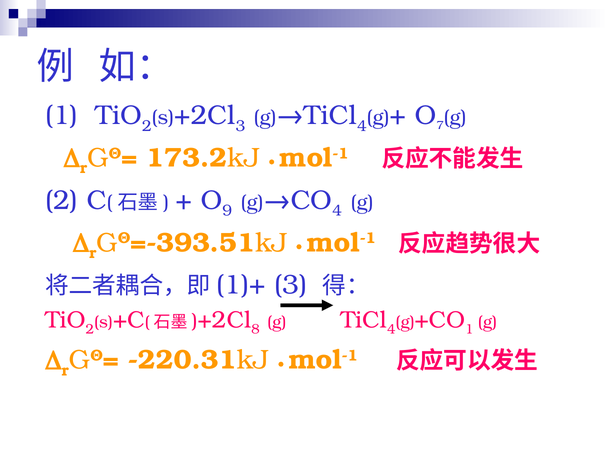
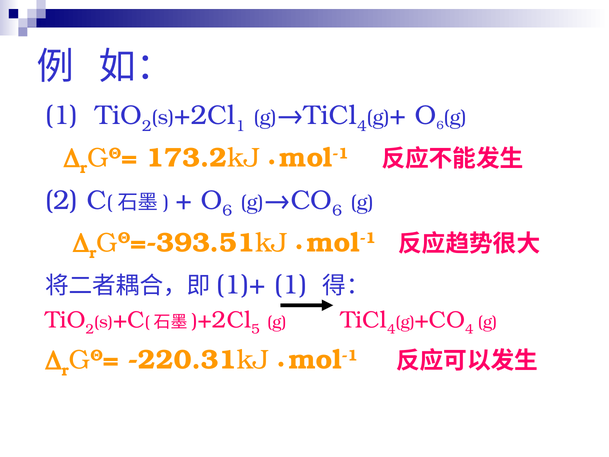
3 at (240, 126): 3 -> 1
7 at (440, 125): 7 -> 6
9 at (227, 211): 9 -> 6
4 at (337, 211): 4 -> 6
3 at (291, 285): 3 -> 1
8: 8 -> 5
1 at (469, 329): 1 -> 4
